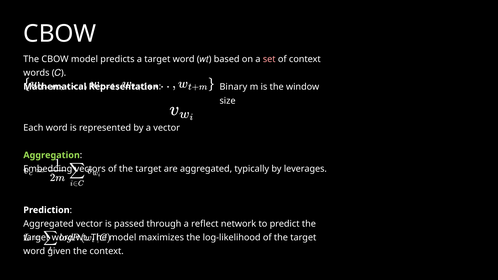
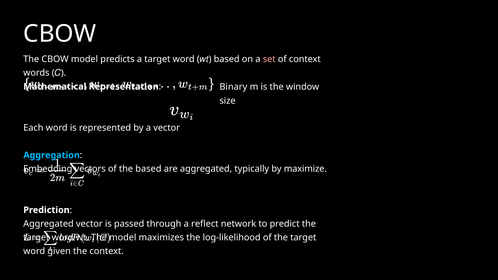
Aggregation colour: light green -> light blue
target at (148, 169): target -> based
leverages: leverages -> maximize
